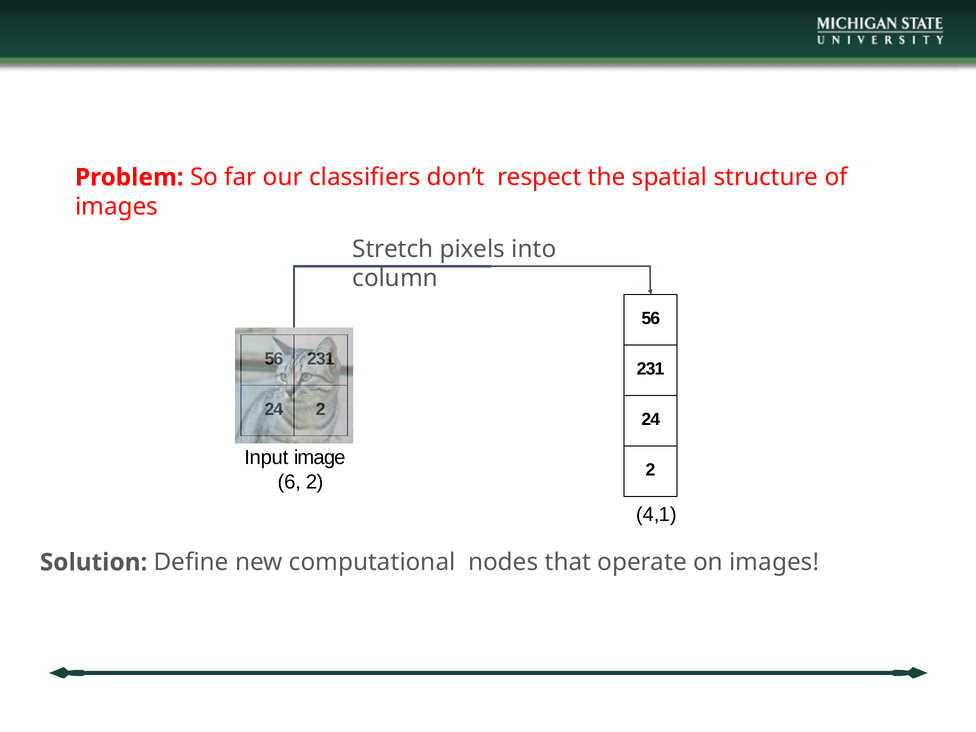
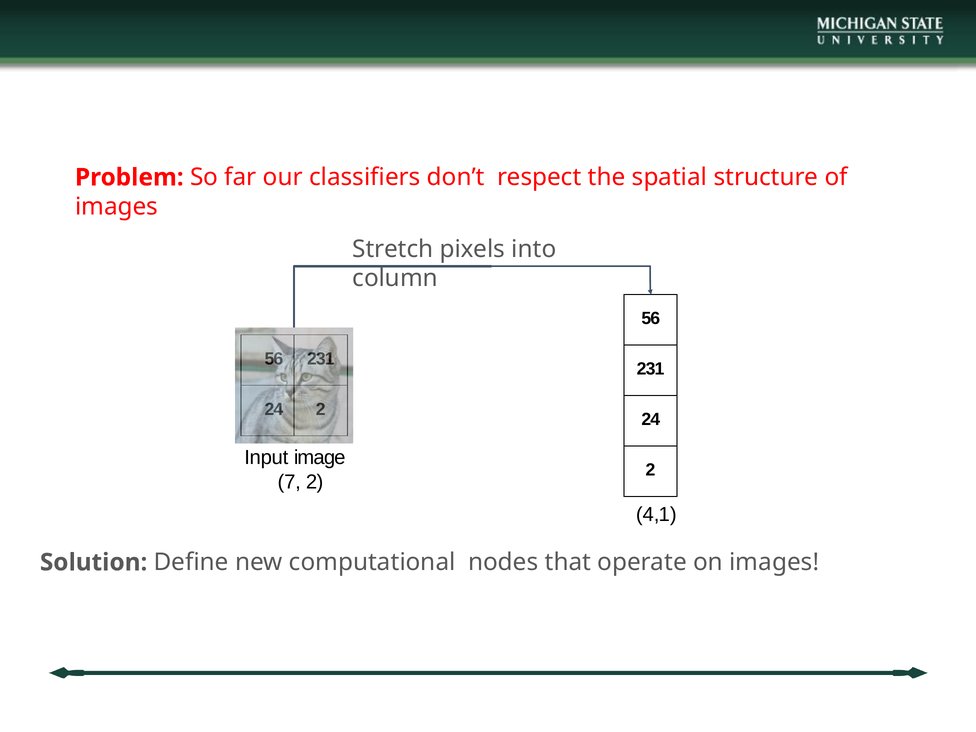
6: 6 -> 7
